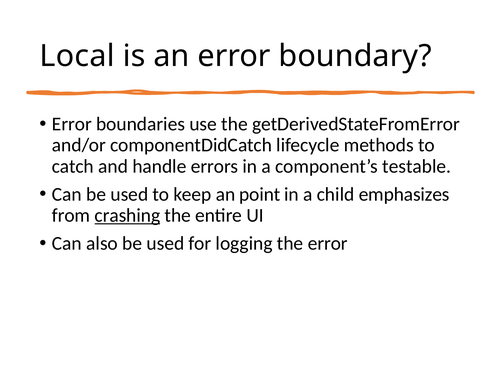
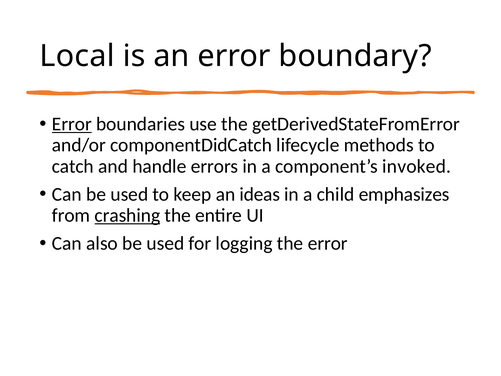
Error at (72, 124) underline: none -> present
testable: testable -> invoked
point: point -> ideas
